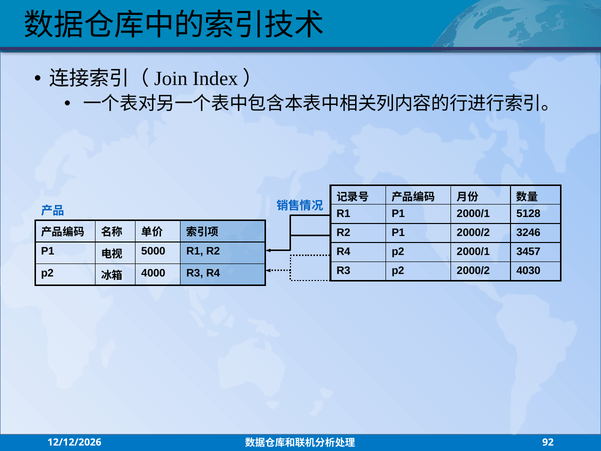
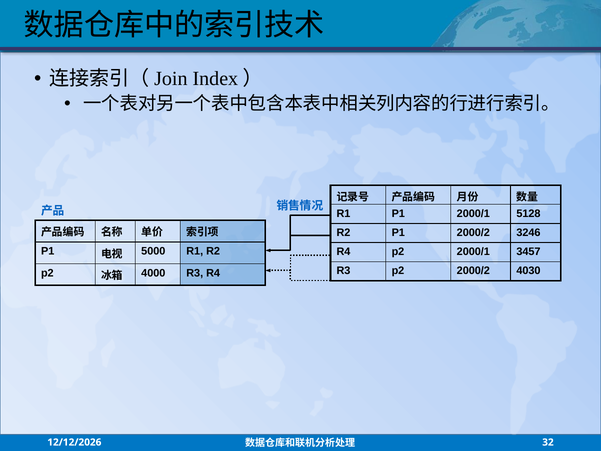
92: 92 -> 32
